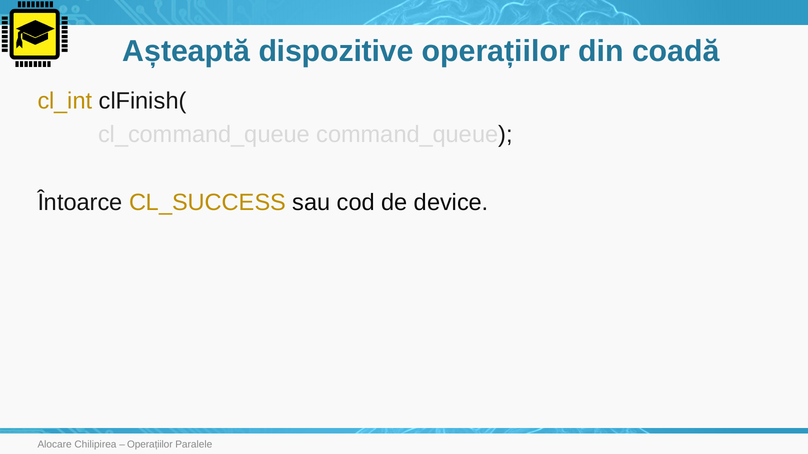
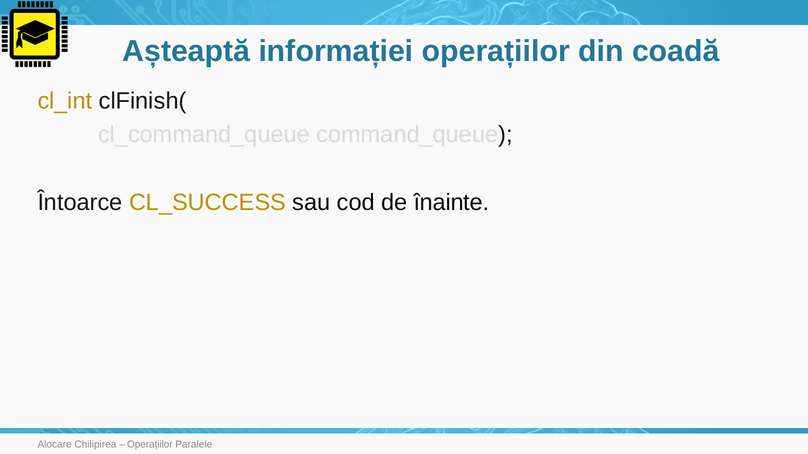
dispozitive: dispozitive -> informației
device: device -> înainte
